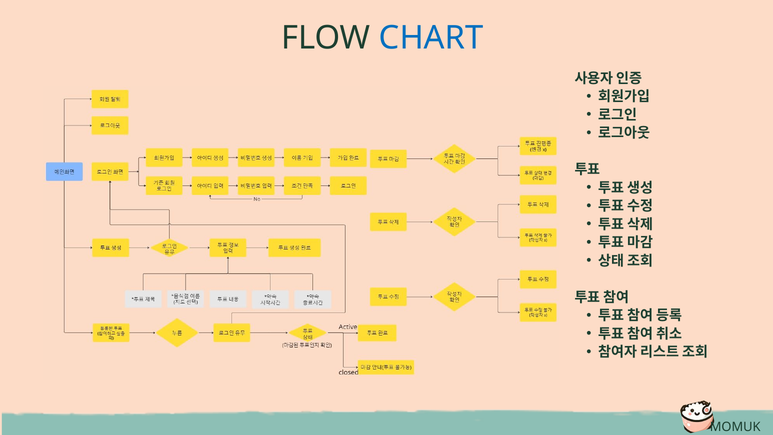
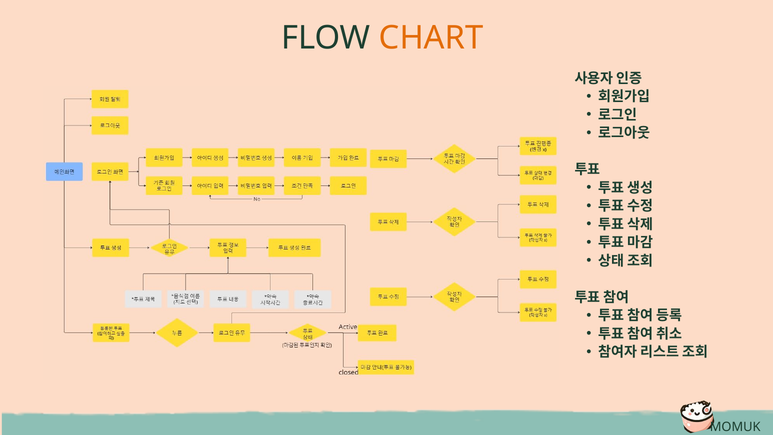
CHART colour: blue -> orange
